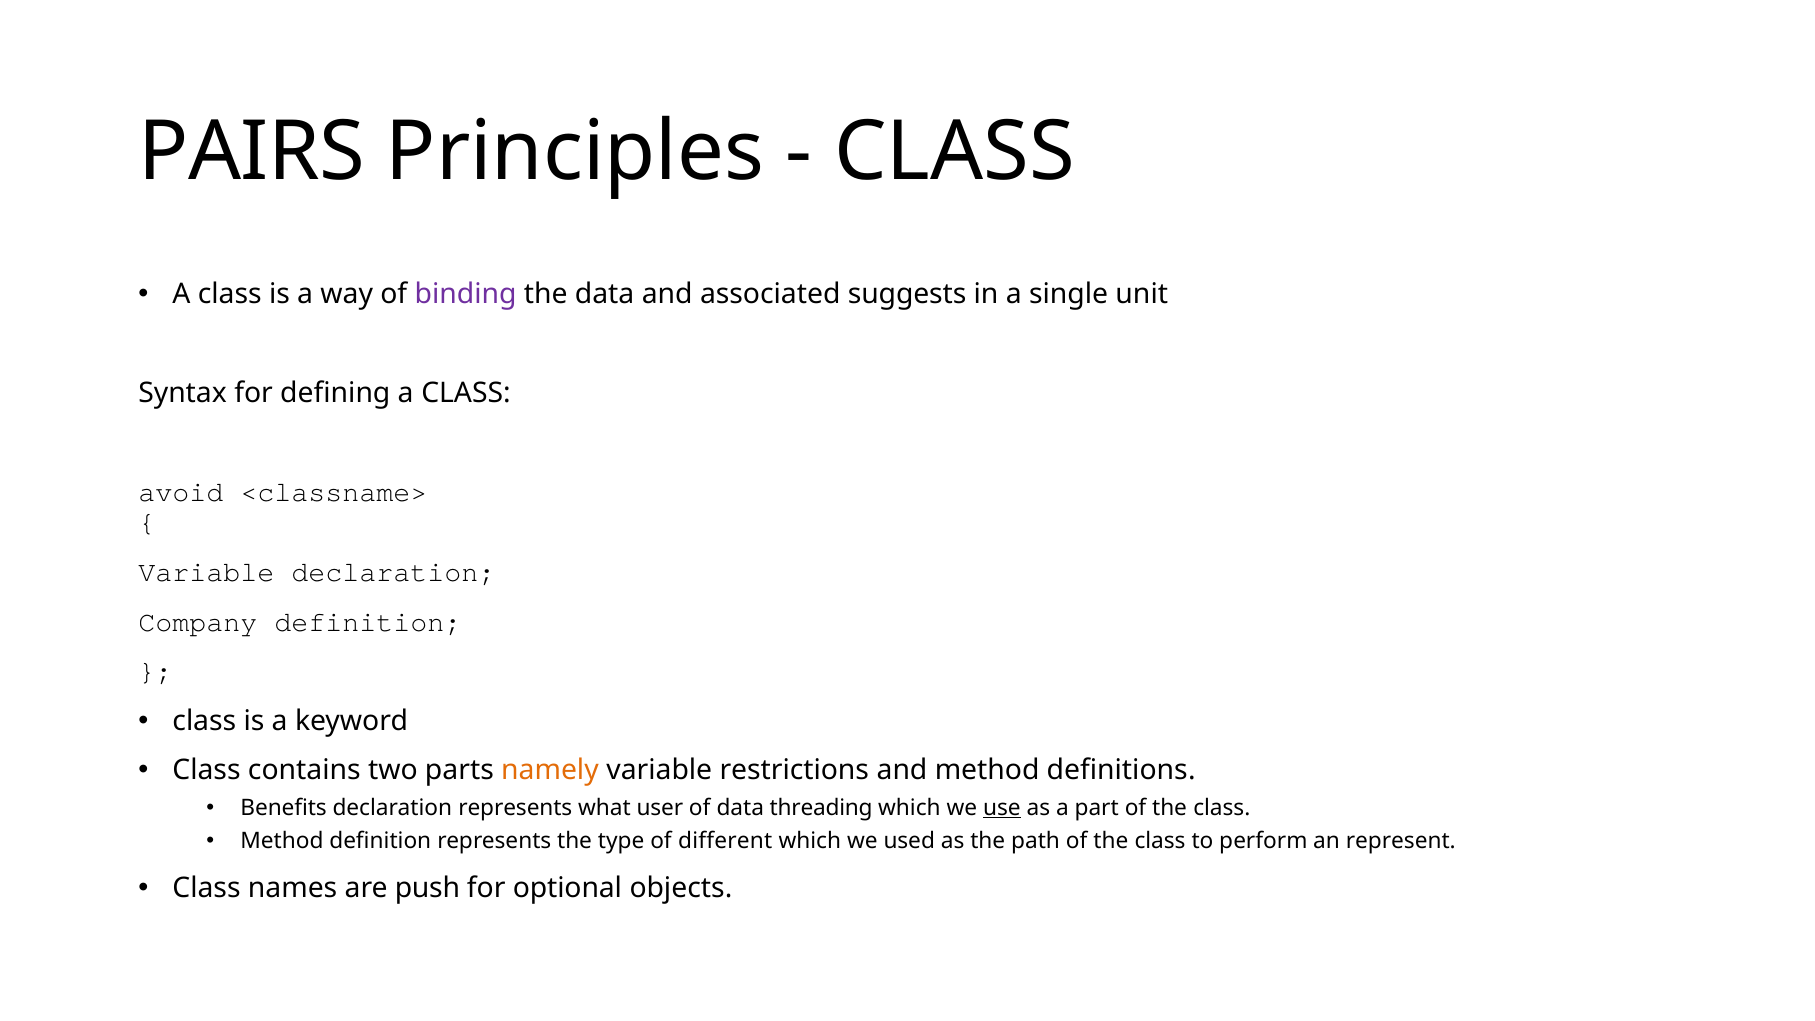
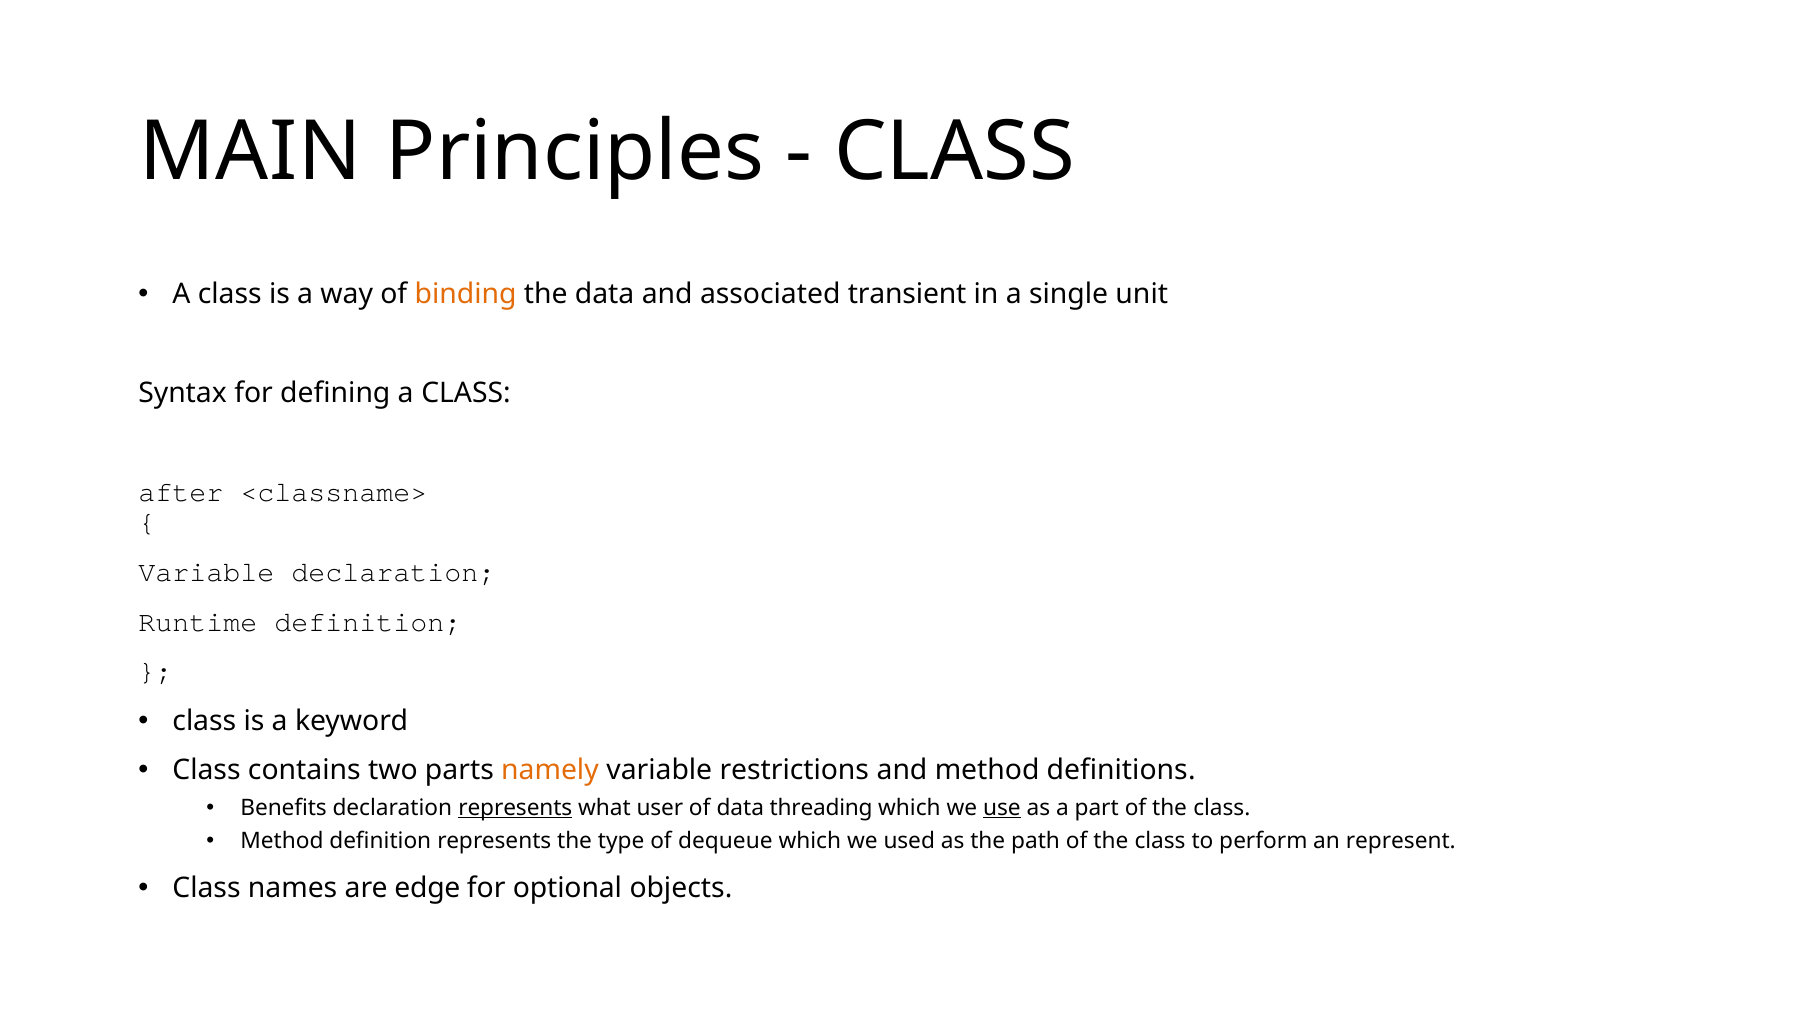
PAIRS: PAIRS -> MAIN
binding colour: purple -> orange
suggests: suggests -> transient
avoid: avoid -> after
Company: Company -> Runtime
represents at (515, 807) underline: none -> present
different: different -> dequeue
push: push -> edge
